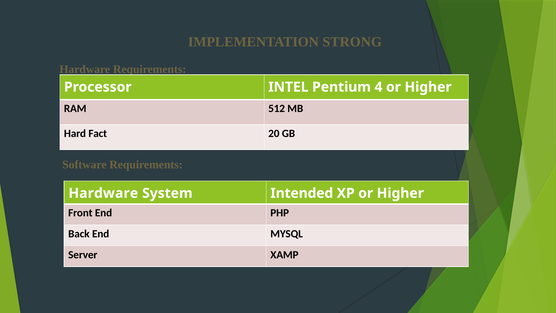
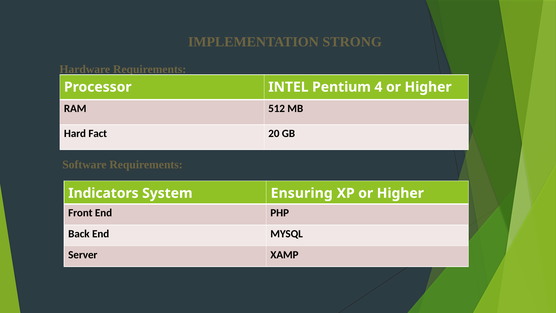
Hardware at (103, 193): Hardware -> Indicators
Intended: Intended -> Ensuring
